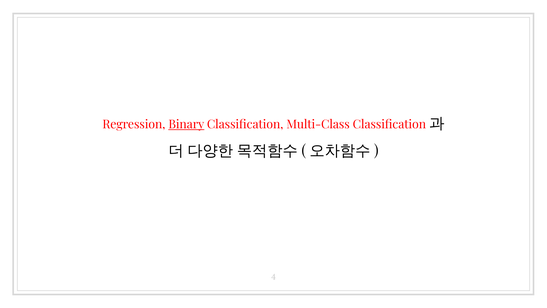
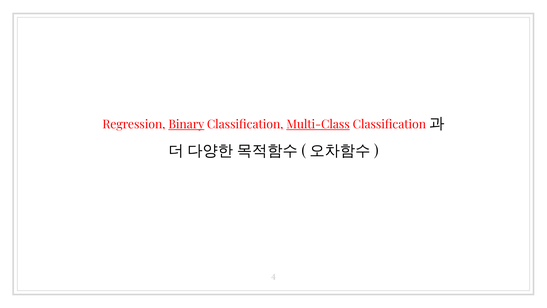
Multi-Class underline: none -> present
